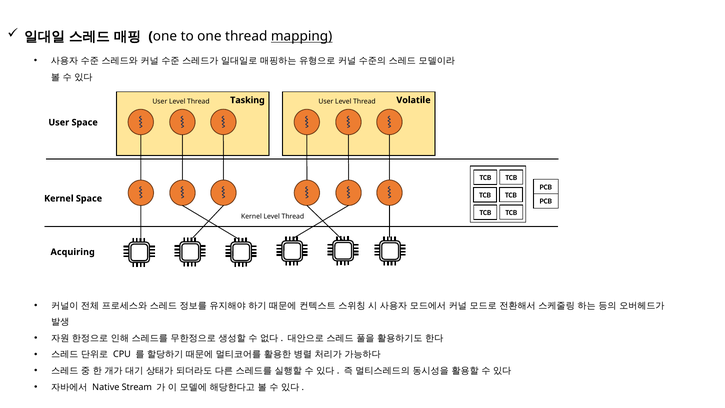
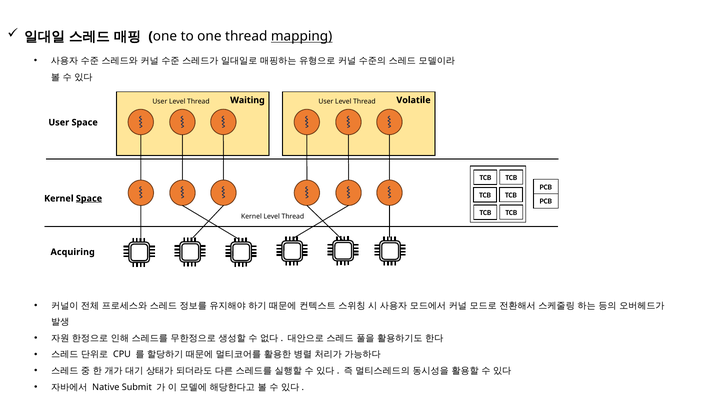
Tasking: Tasking -> Waiting
Space at (89, 198) underline: none -> present
Stream: Stream -> Submit
